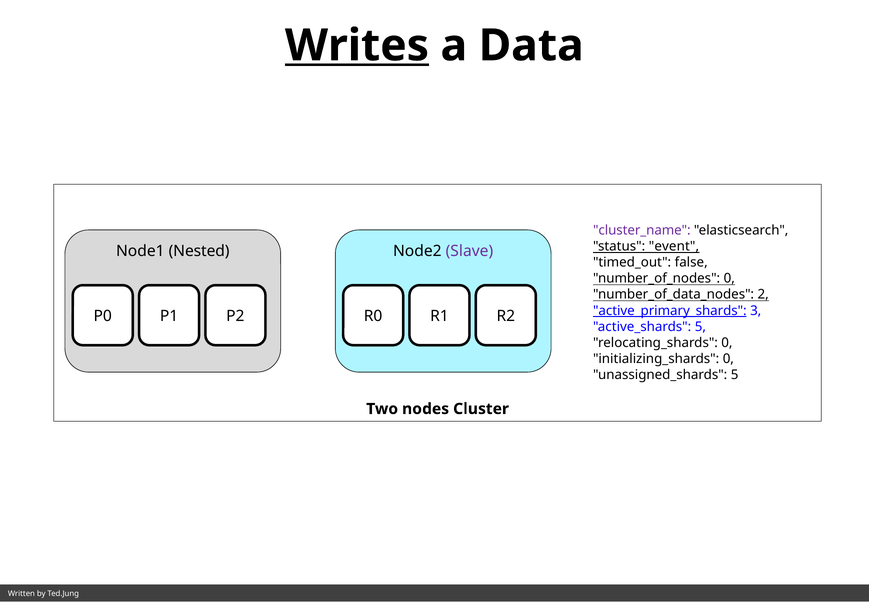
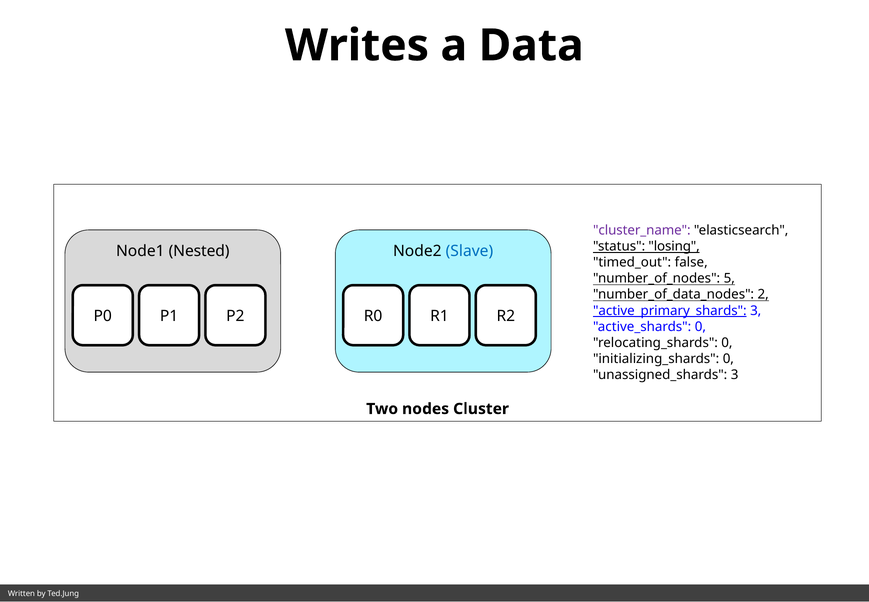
Writes underline: present -> none
event: event -> losing
Slave colour: purple -> blue
number_of_nodes 0: 0 -> 5
active_shards 5: 5 -> 0
unassigned_shards 5: 5 -> 3
